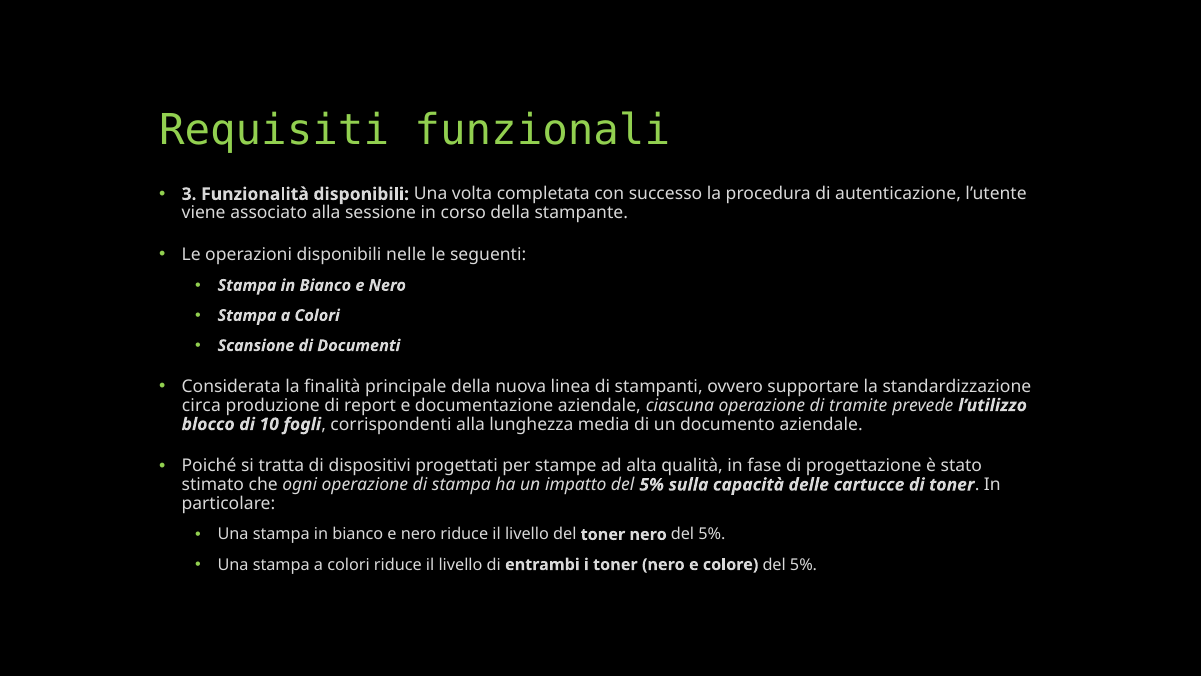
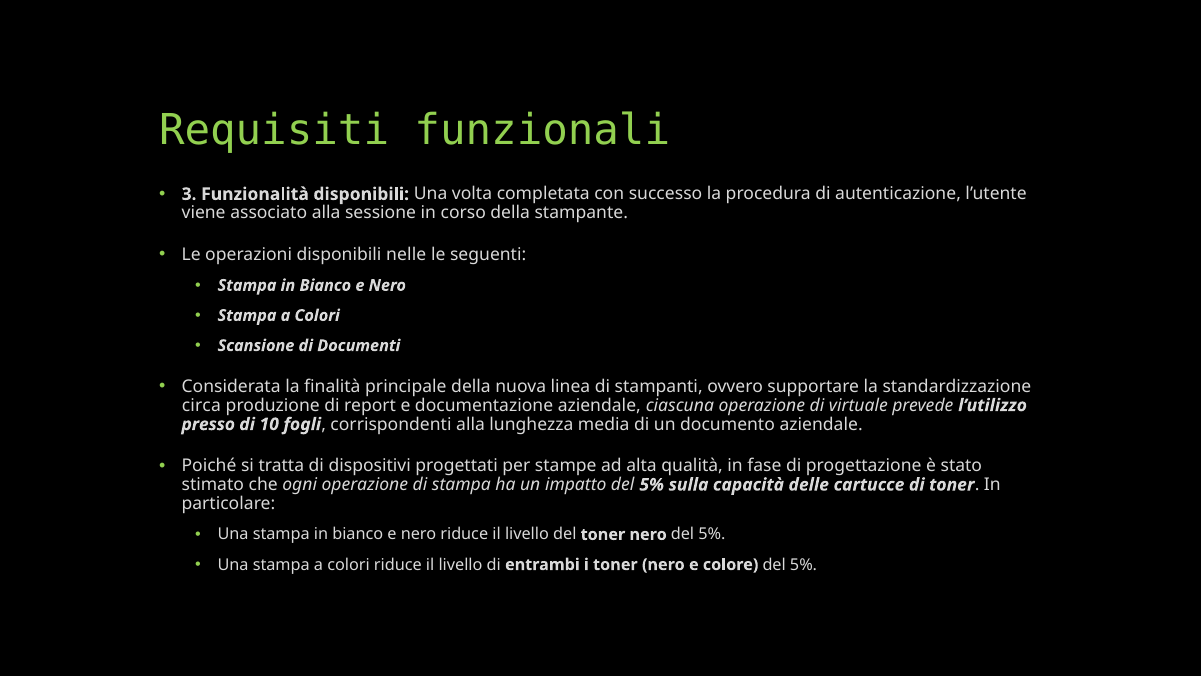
tramite: tramite -> virtuale
blocco: blocco -> presso
